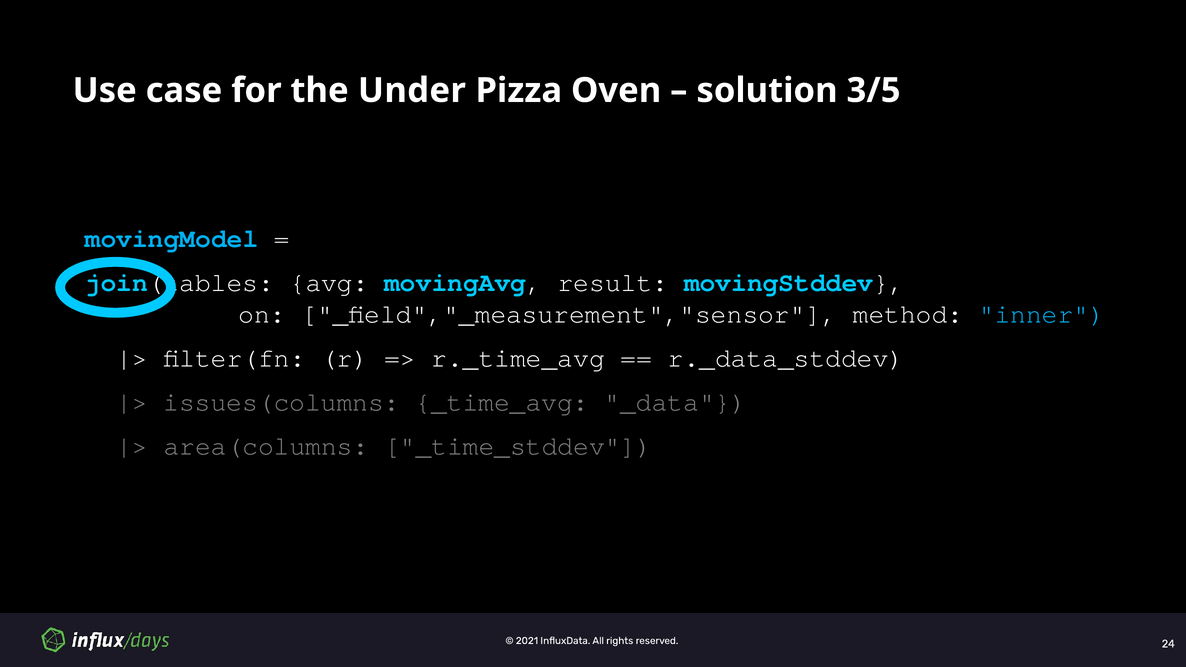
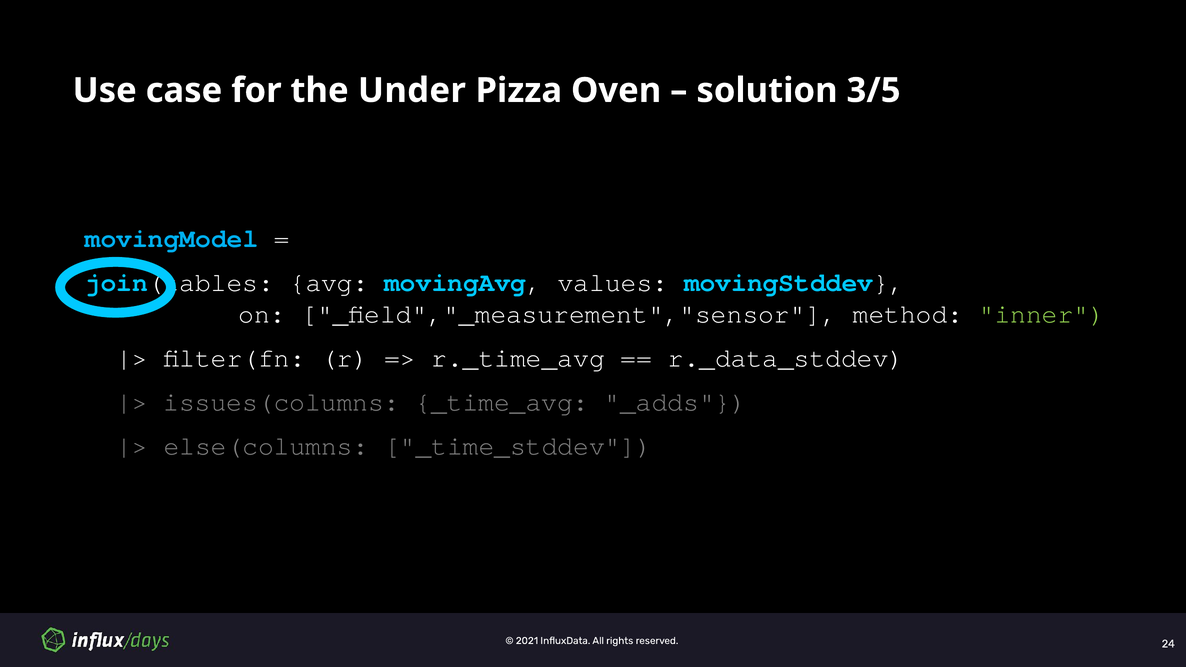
result: result -> values
inner colour: light blue -> light green
_data: _data -> _adds
area(columns: area(columns -> else(columns
